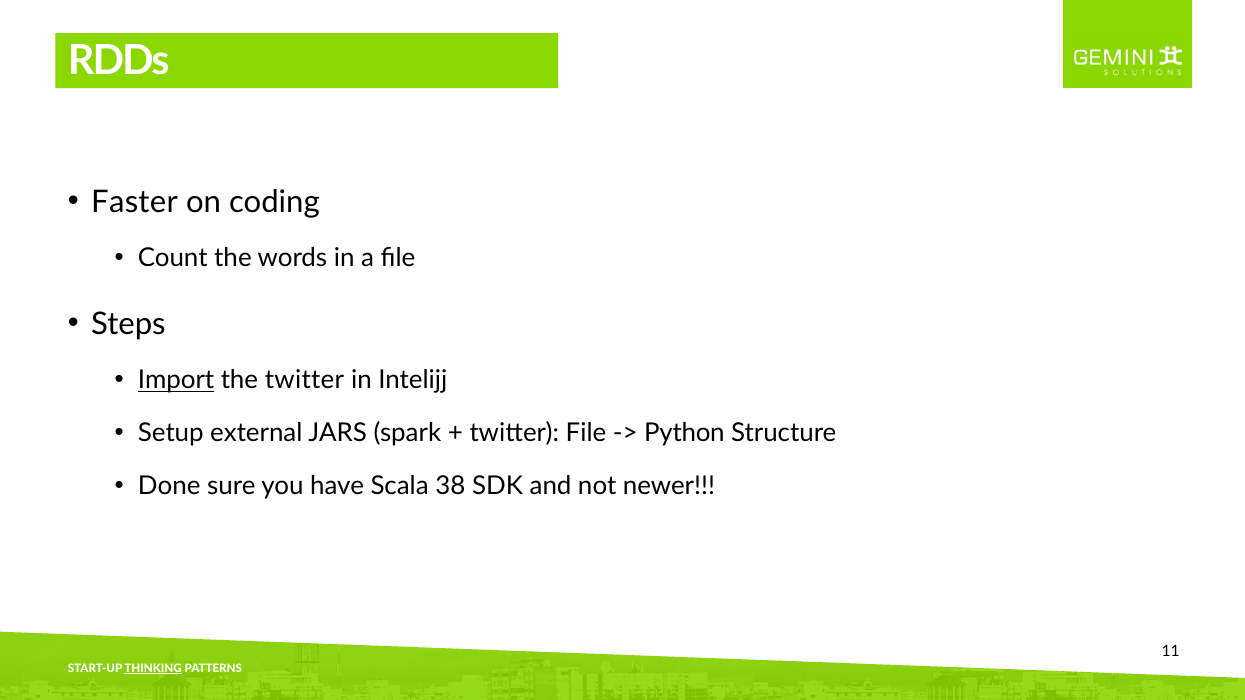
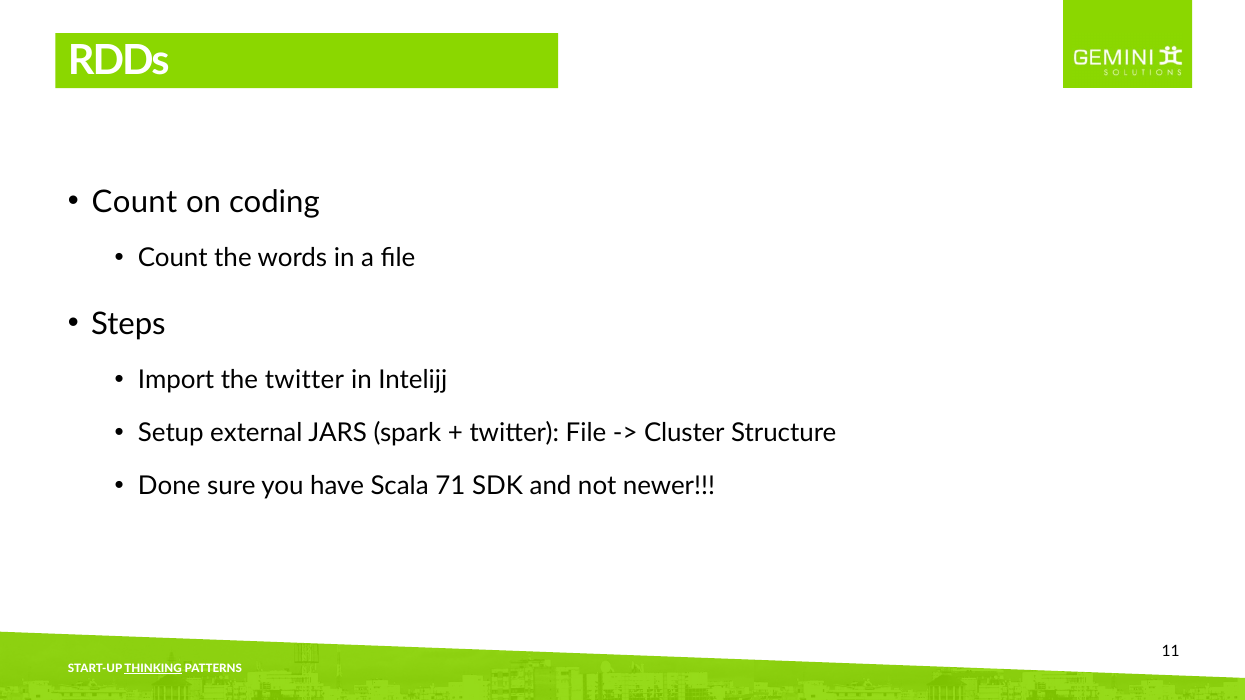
Faster at (135, 202): Faster -> Count
Import underline: present -> none
Python: Python -> Cluster
38: 38 -> 71
